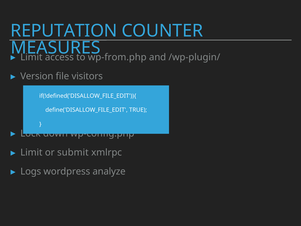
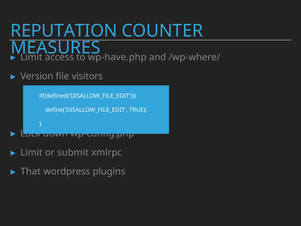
wp-from.php: wp-from.php -> wp-have.php
/wp-plugin/: /wp-plugin/ -> /wp-where/
Logs: Logs -> That
analyze: analyze -> plugins
